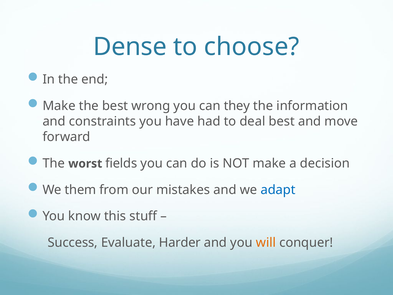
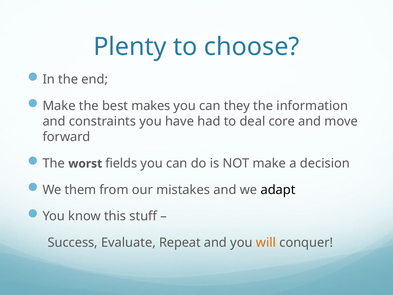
Dense: Dense -> Plenty
wrong: wrong -> makes
deal best: best -> core
adapt colour: blue -> black
Harder: Harder -> Repeat
